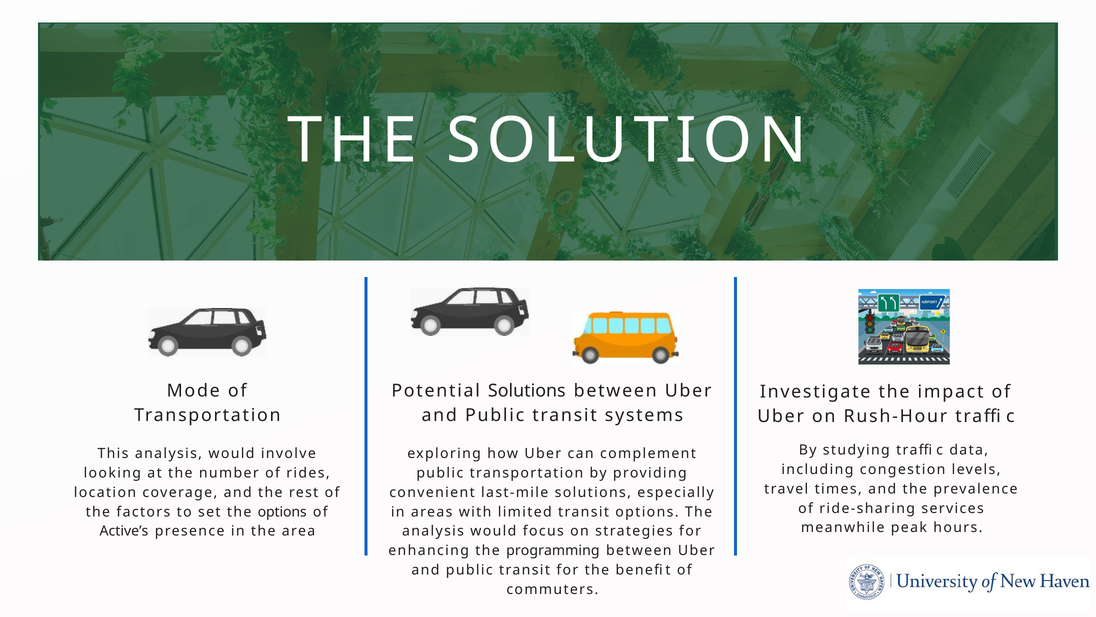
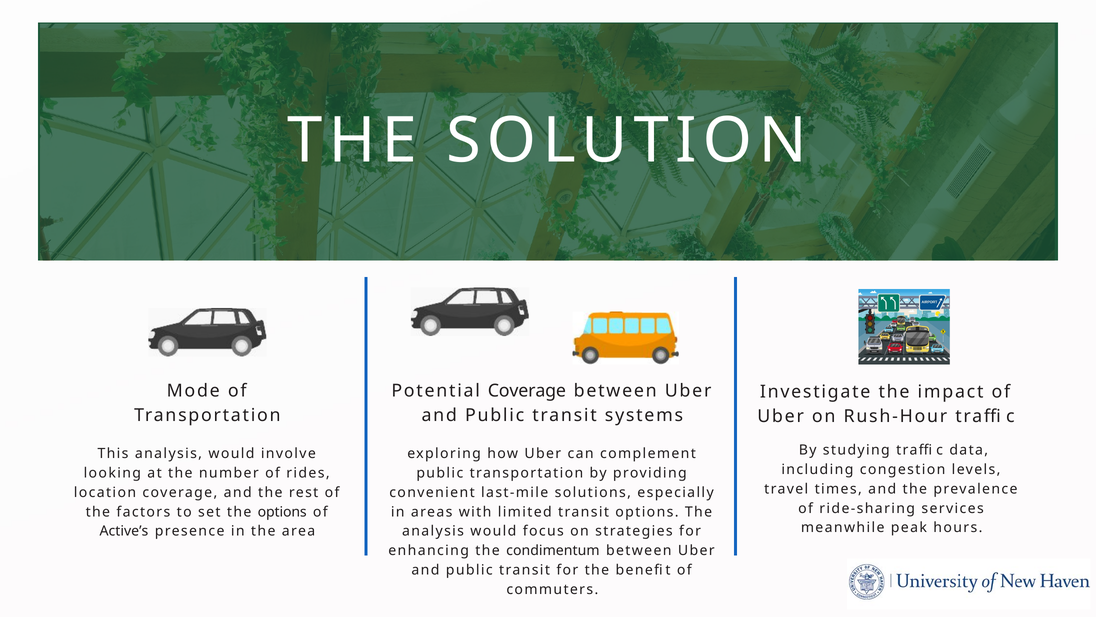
Potential Solutions: Solutions -> Coverage
programming: programming -> condimentum
